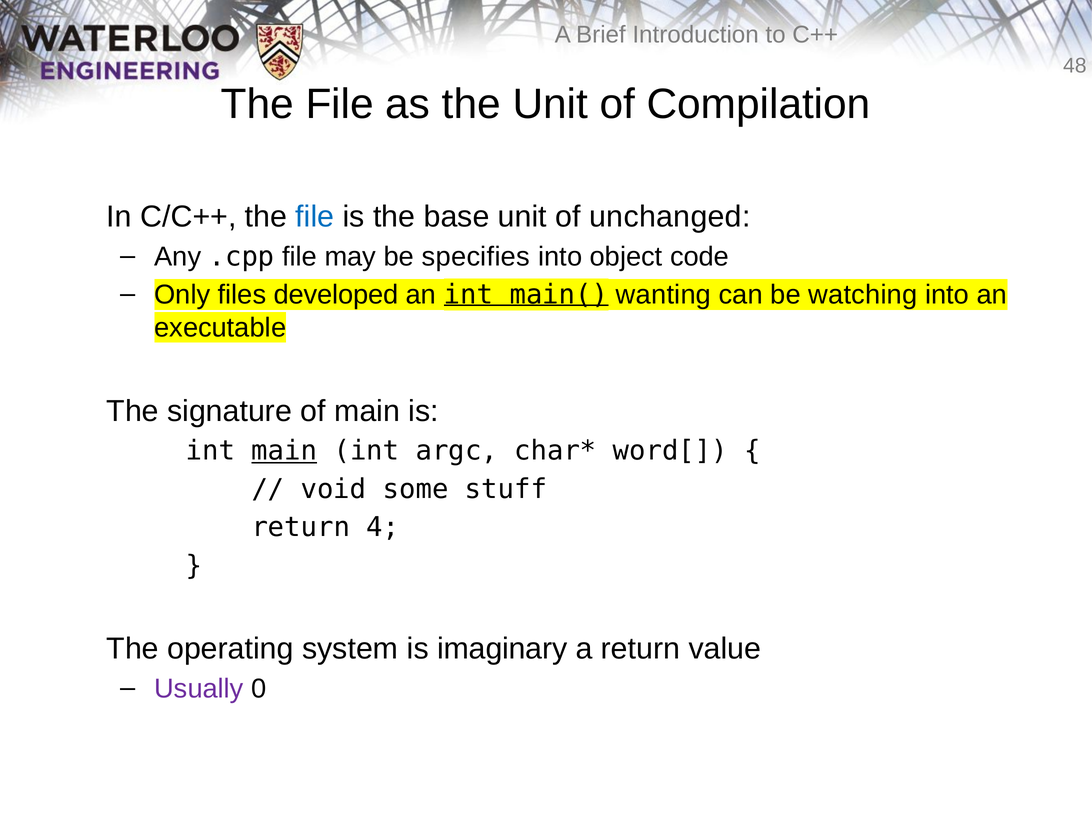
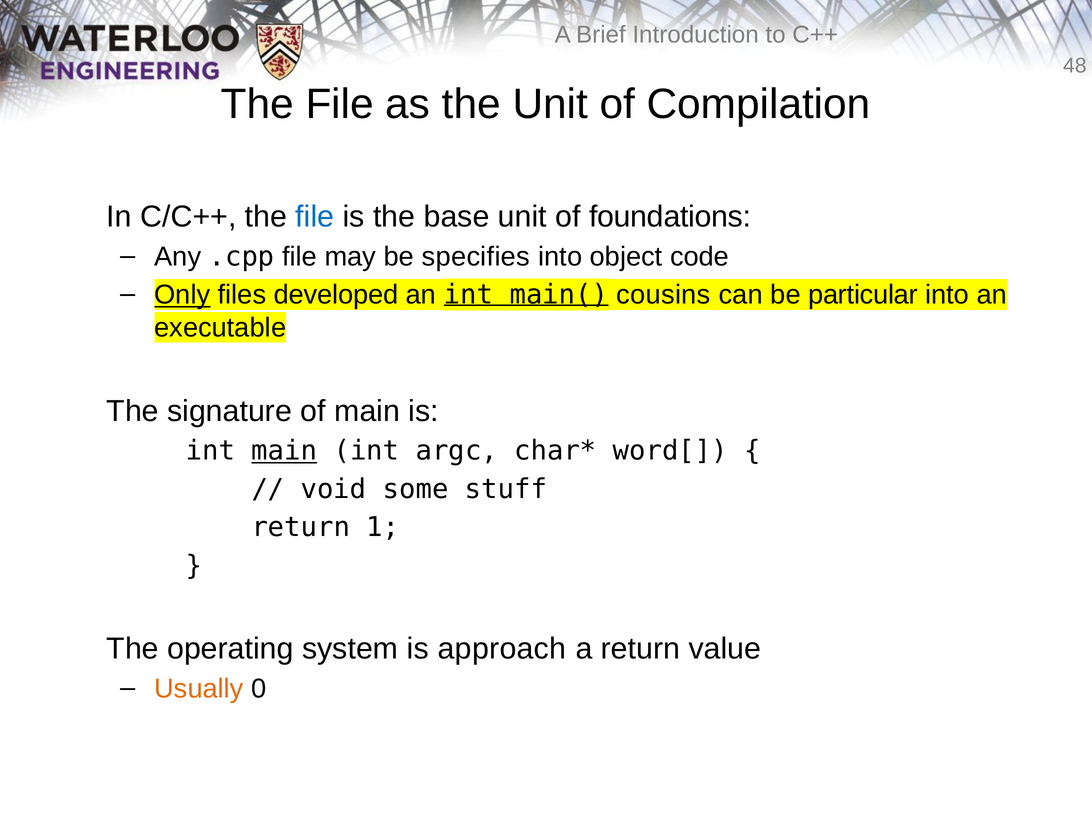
unchanged: unchanged -> foundations
Only underline: none -> present
wanting: wanting -> cousins
watching: watching -> particular
4: 4 -> 1
imaginary: imaginary -> approach
Usually colour: purple -> orange
